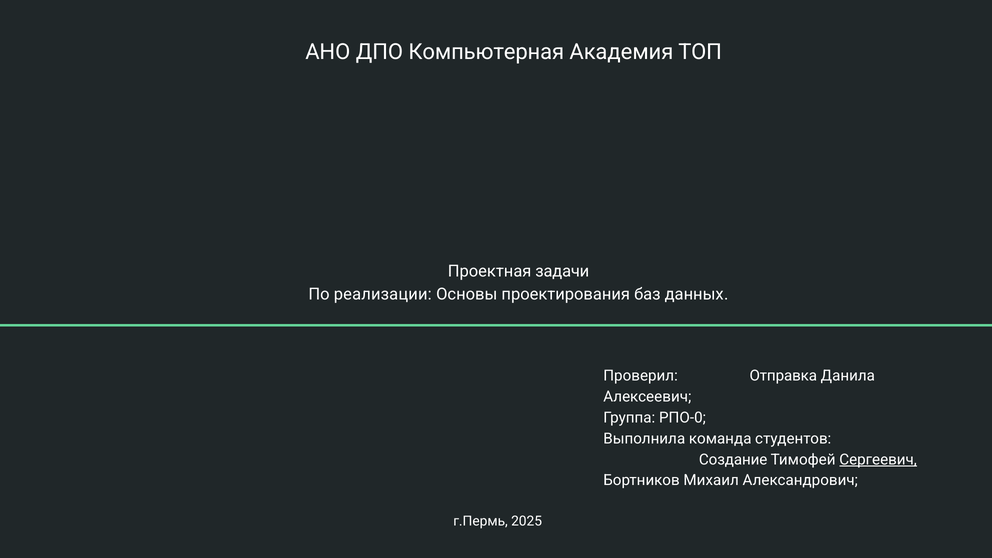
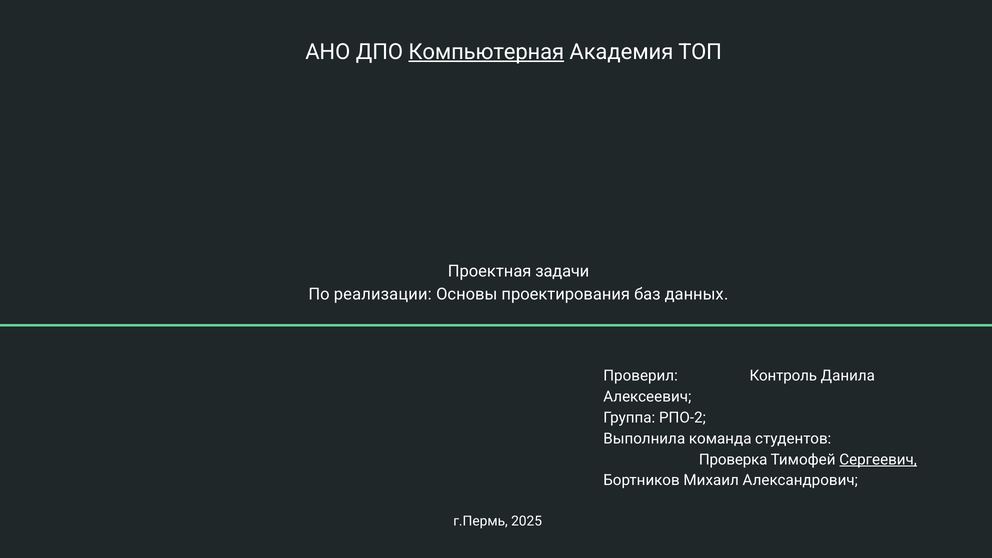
Компьютерная underline: none -> present
Отправка: Отправка -> Контроль
РПО-0: РПО-0 -> РПО-2
Создание: Создание -> Проверка
